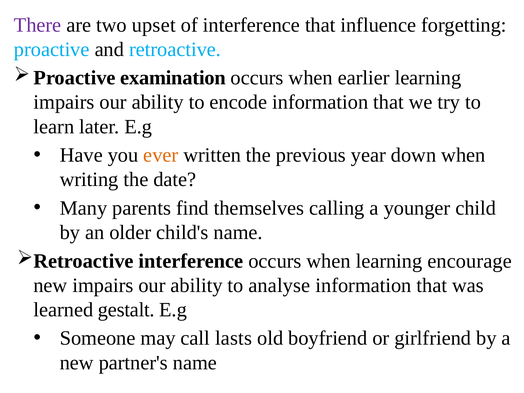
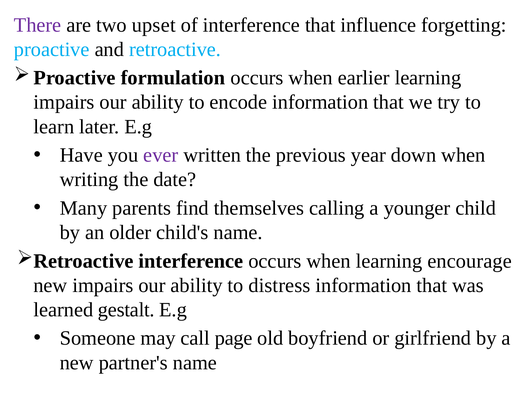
examination: examination -> formulation
ever colour: orange -> purple
analyse: analyse -> distress
lasts: lasts -> page
